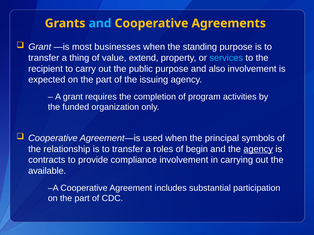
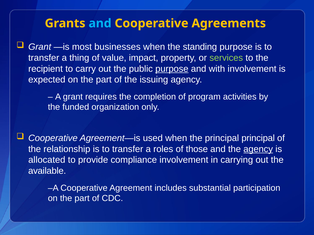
extend: extend -> impact
services colour: light blue -> light green
purpose at (172, 69) underline: none -> present
also: also -> with
principal symbols: symbols -> principal
begin: begin -> those
contracts: contracts -> allocated
